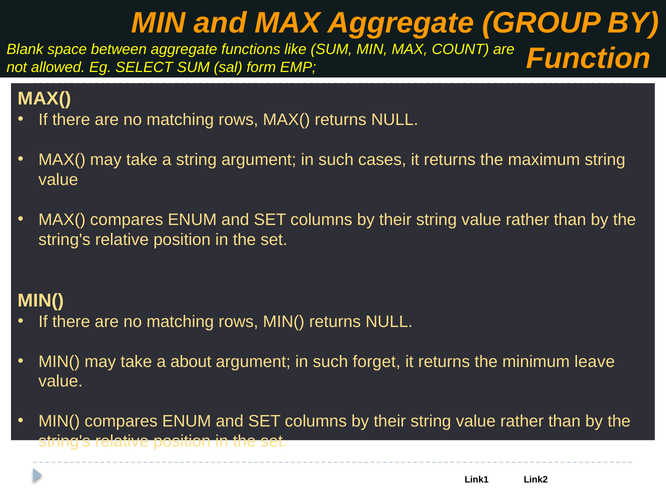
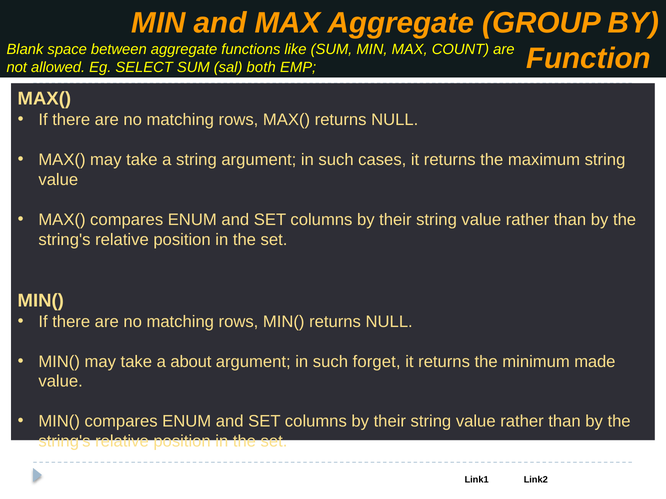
form: form -> both
leave: leave -> made
